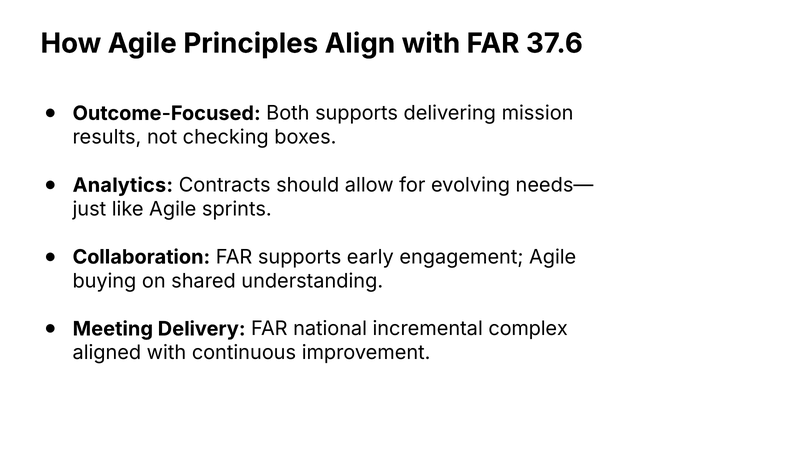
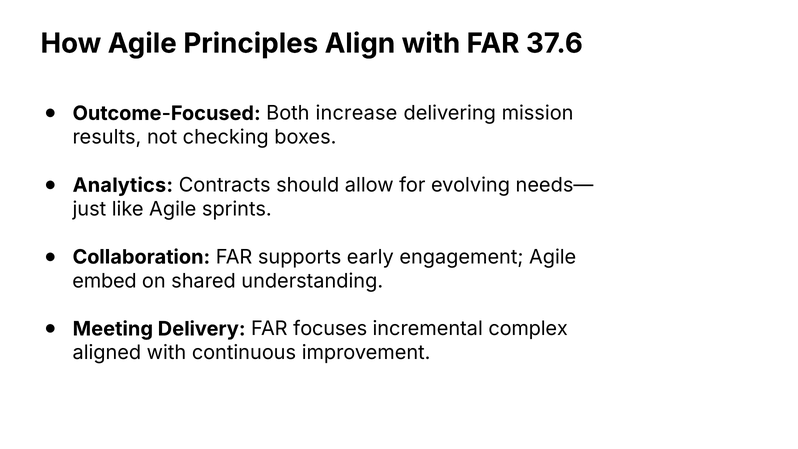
Both supports: supports -> increase
buying: buying -> embed
national: national -> focuses
